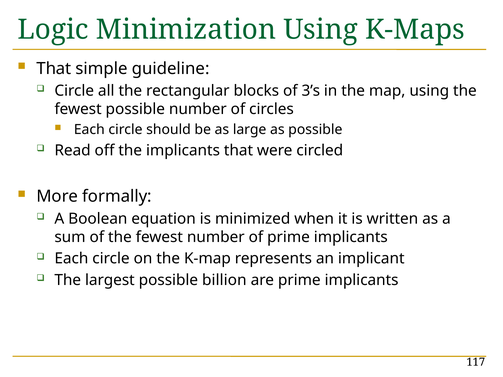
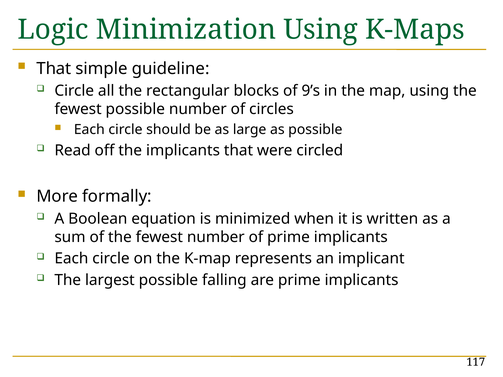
3’s: 3’s -> 9’s
billion: billion -> falling
